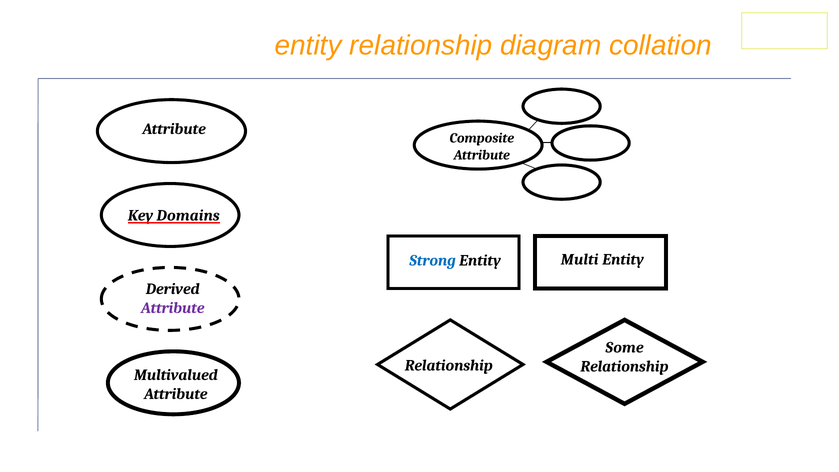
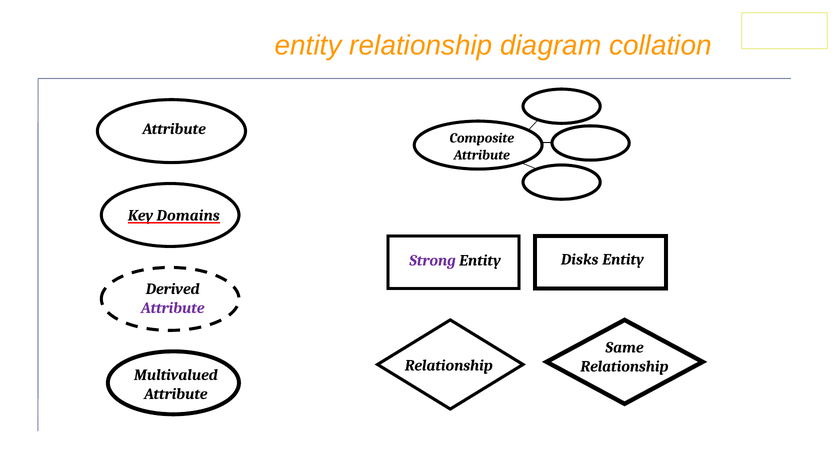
Multi: Multi -> Disks
Strong colour: blue -> purple
Some: Some -> Same
